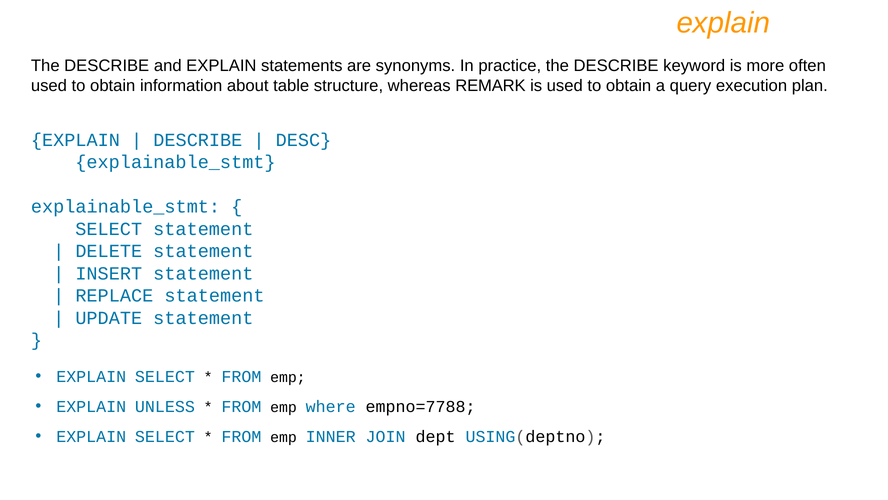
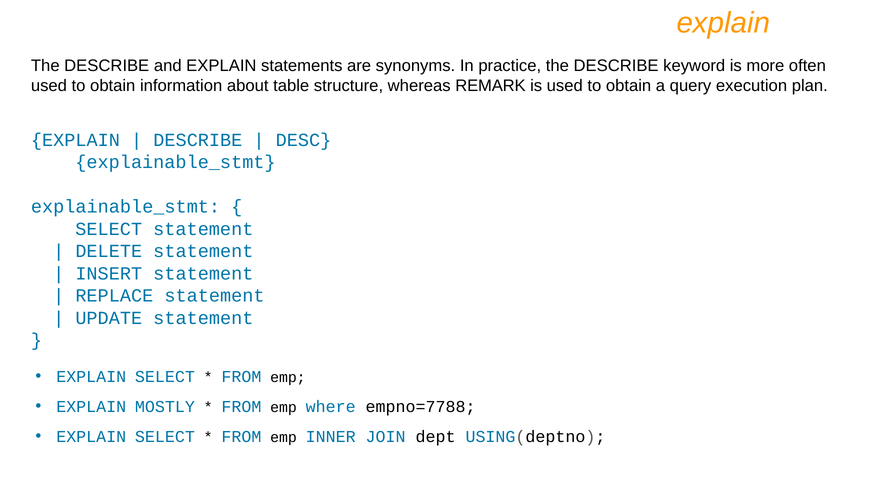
UNLESS: UNLESS -> MOSTLY
